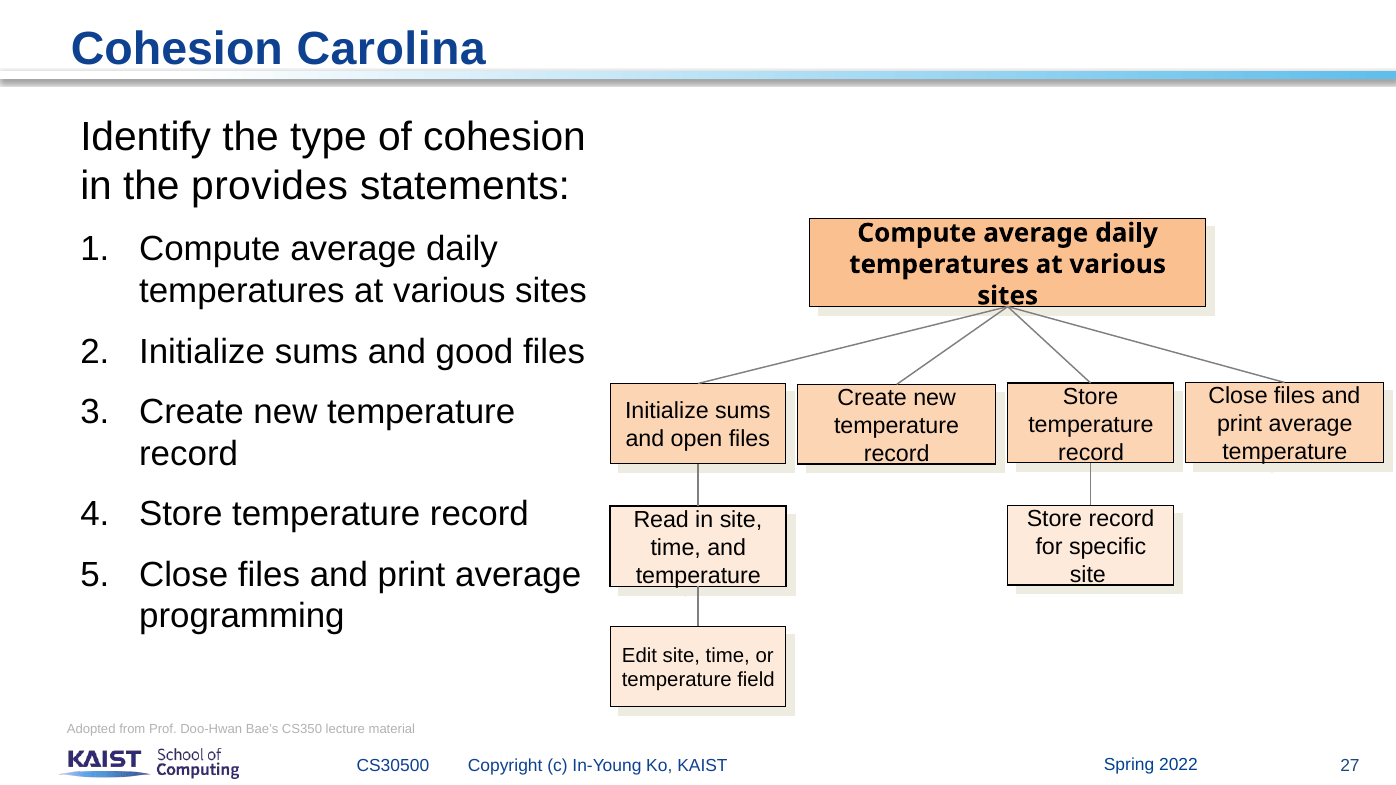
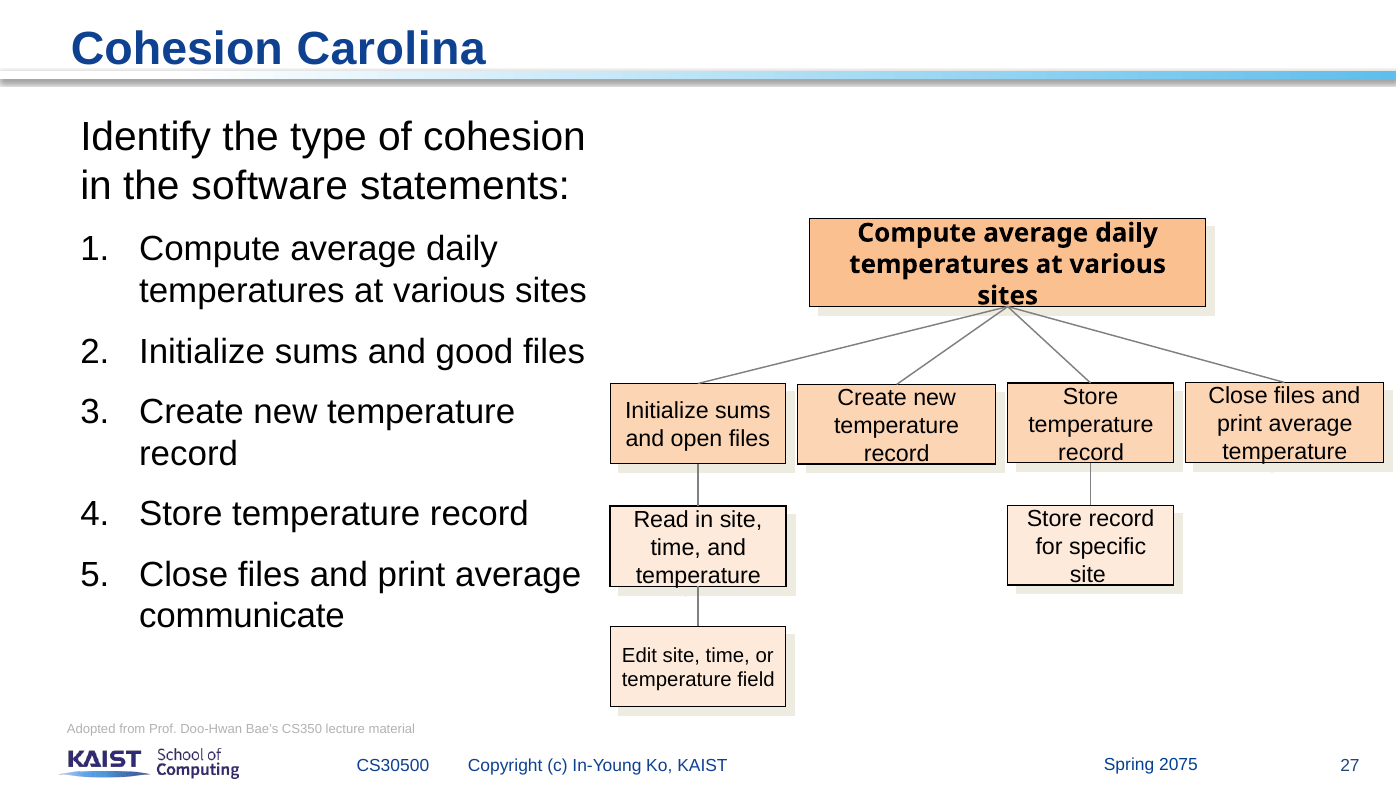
provides: provides -> software
programming: programming -> communicate
2022: 2022 -> 2075
